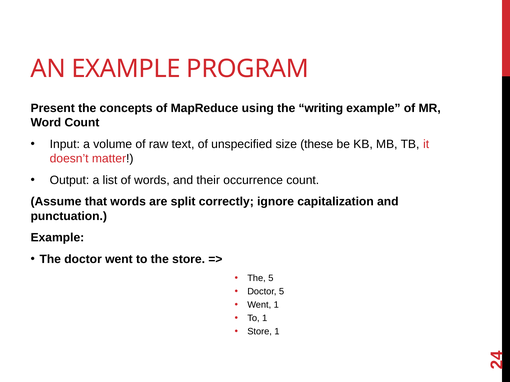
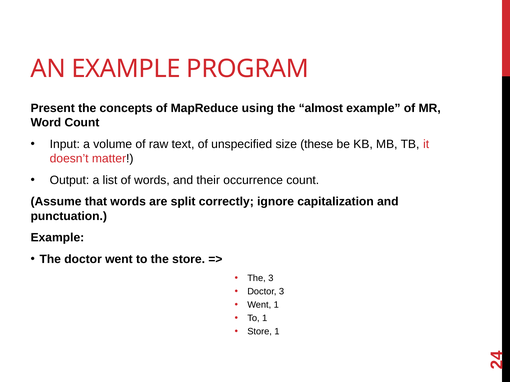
writing: writing -> almost
The 5: 5 -> 3
Doctor 5: 5 -> 3
